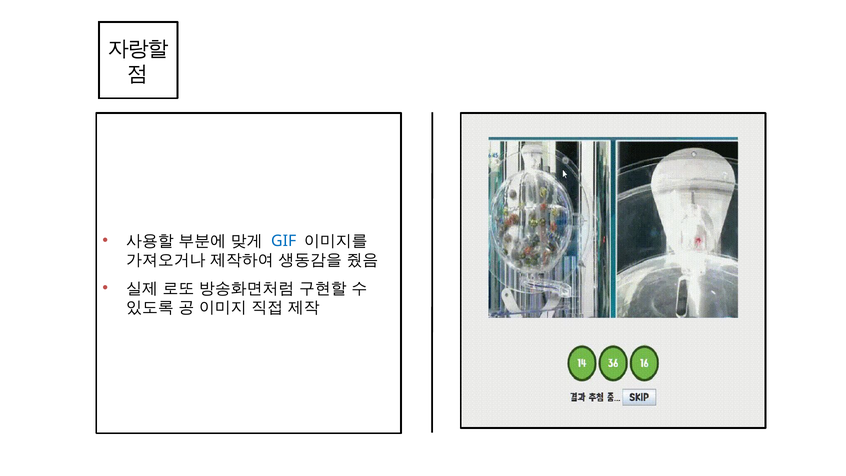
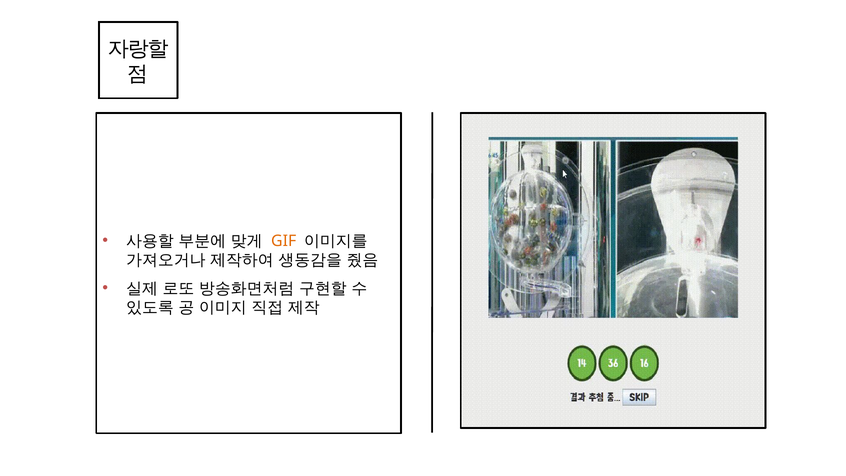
GIF colour: blue -> orange
